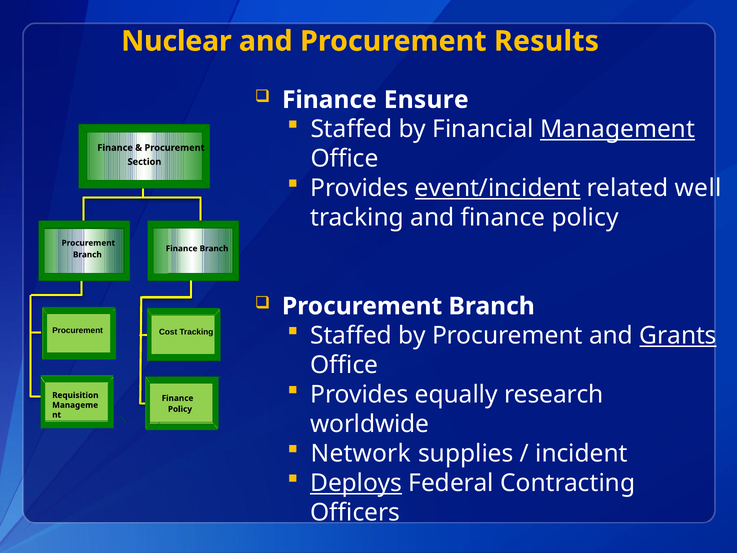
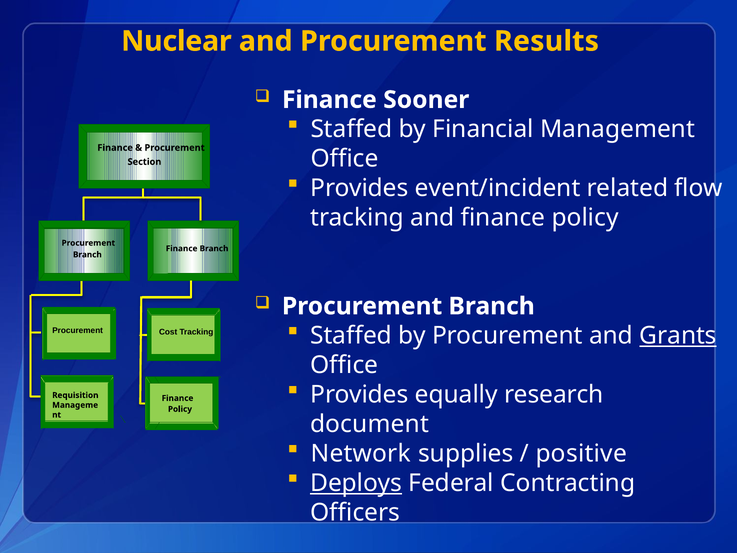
Ensure: Ensure -> Sooner
Management underline: present -> none
event/incident underline: present -> none
well: well -> flow
worldwide: worldwide -> document
incident: incident -> positive
